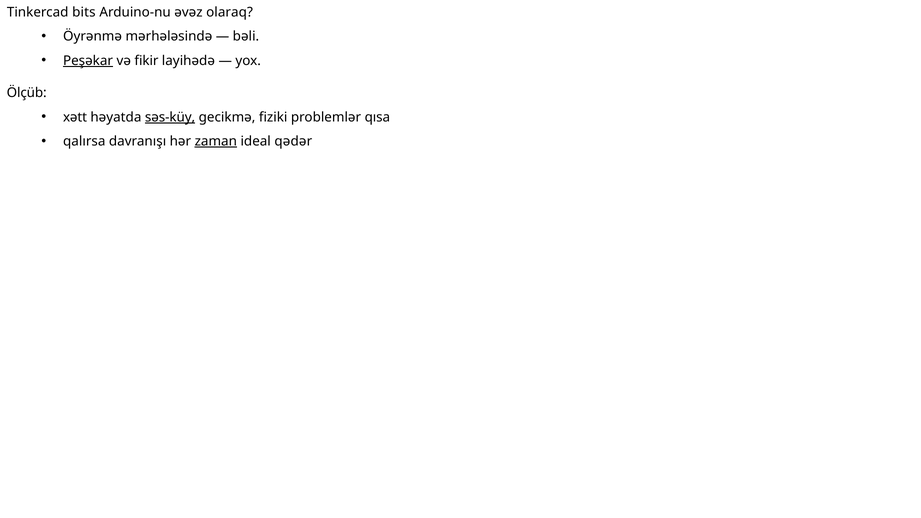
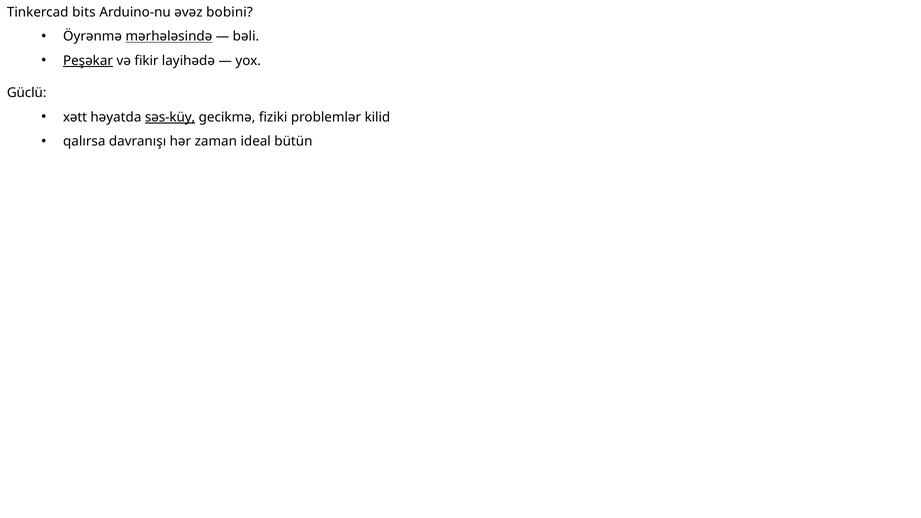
olaraq: olaraq -> bobini
mərhələsində underline: none -> present
Ölçüb: Ölçüb -> Güclü
qısa: qısa -> kilid
zaman underline: present -> none
qədər: qədər -> bütün
